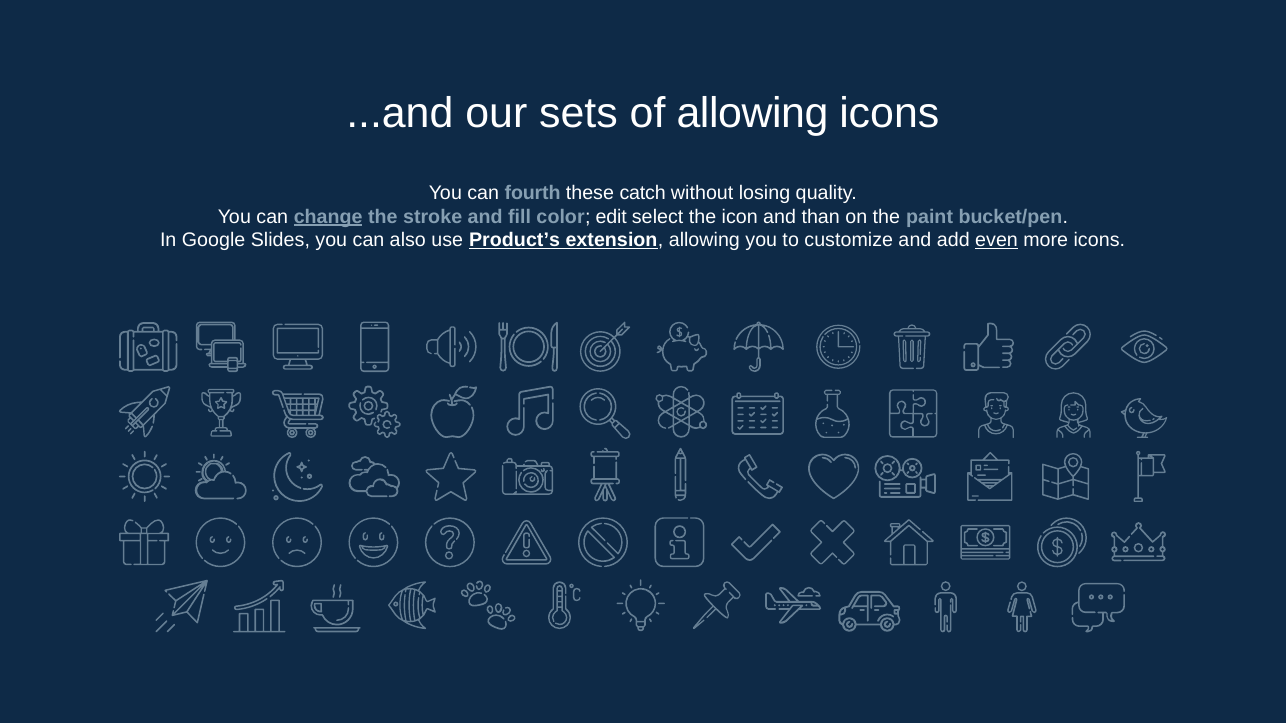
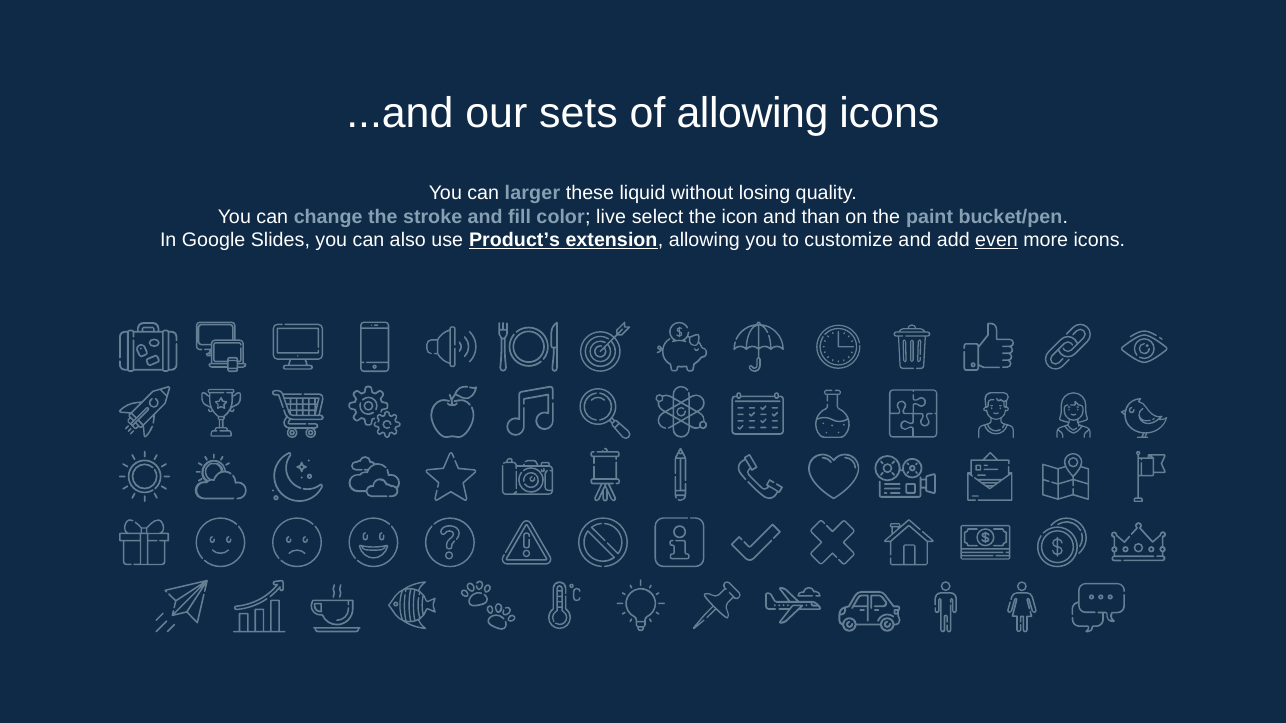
fourth: fourth -> larger
catch: catch -> liquid
change underline: present -> none
edit: edit -> live
